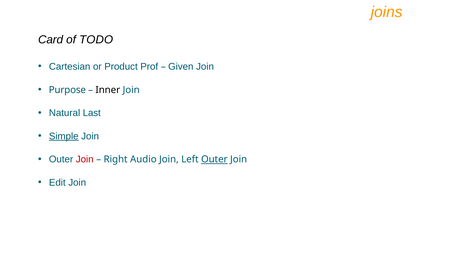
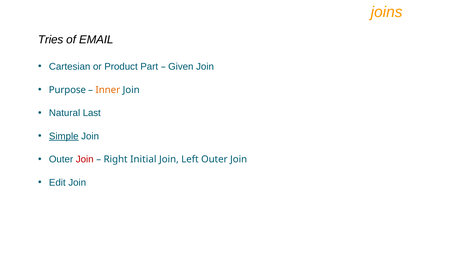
Card: Card -> Tries
TODO: TODO -> EMAIL
Prof: Prof -> Part
Inner colour: black -> orange
Audio: Audio -> Initial
Outer at (214, 159) underline: present -> none
